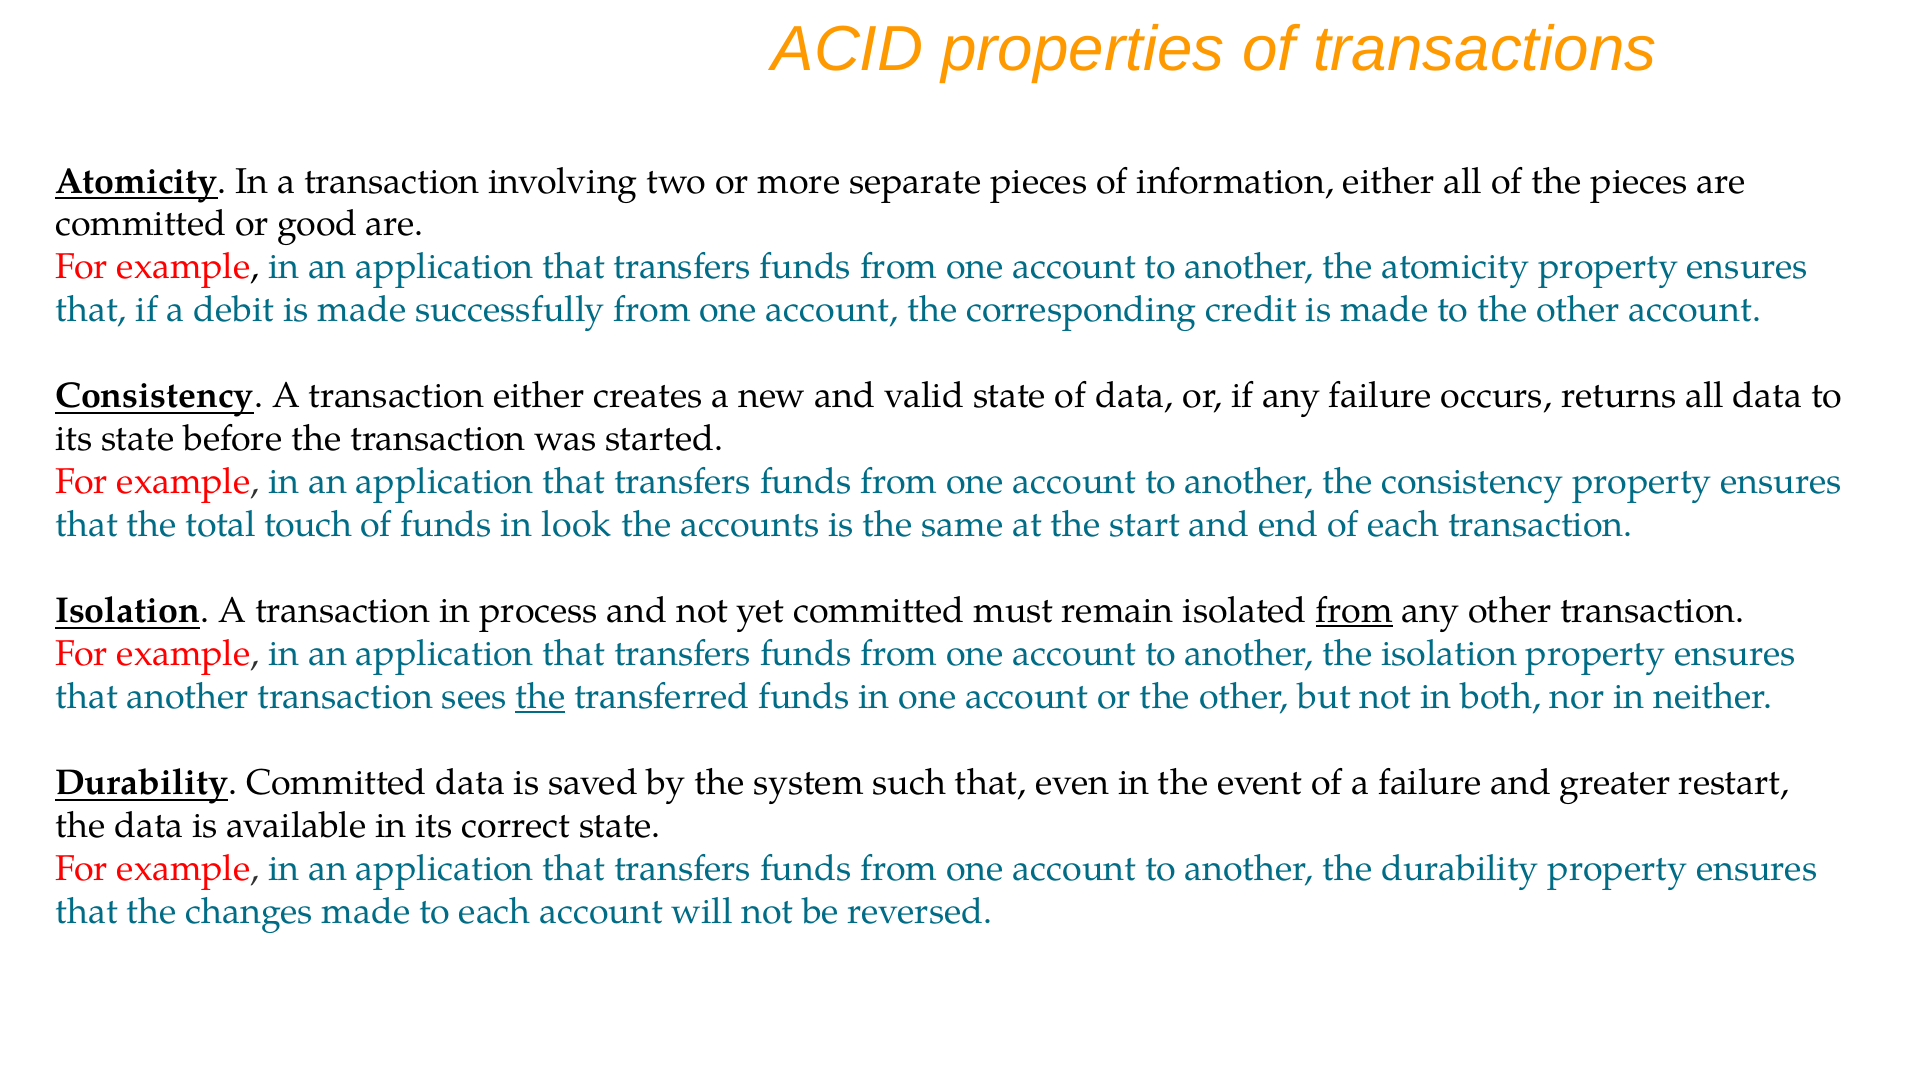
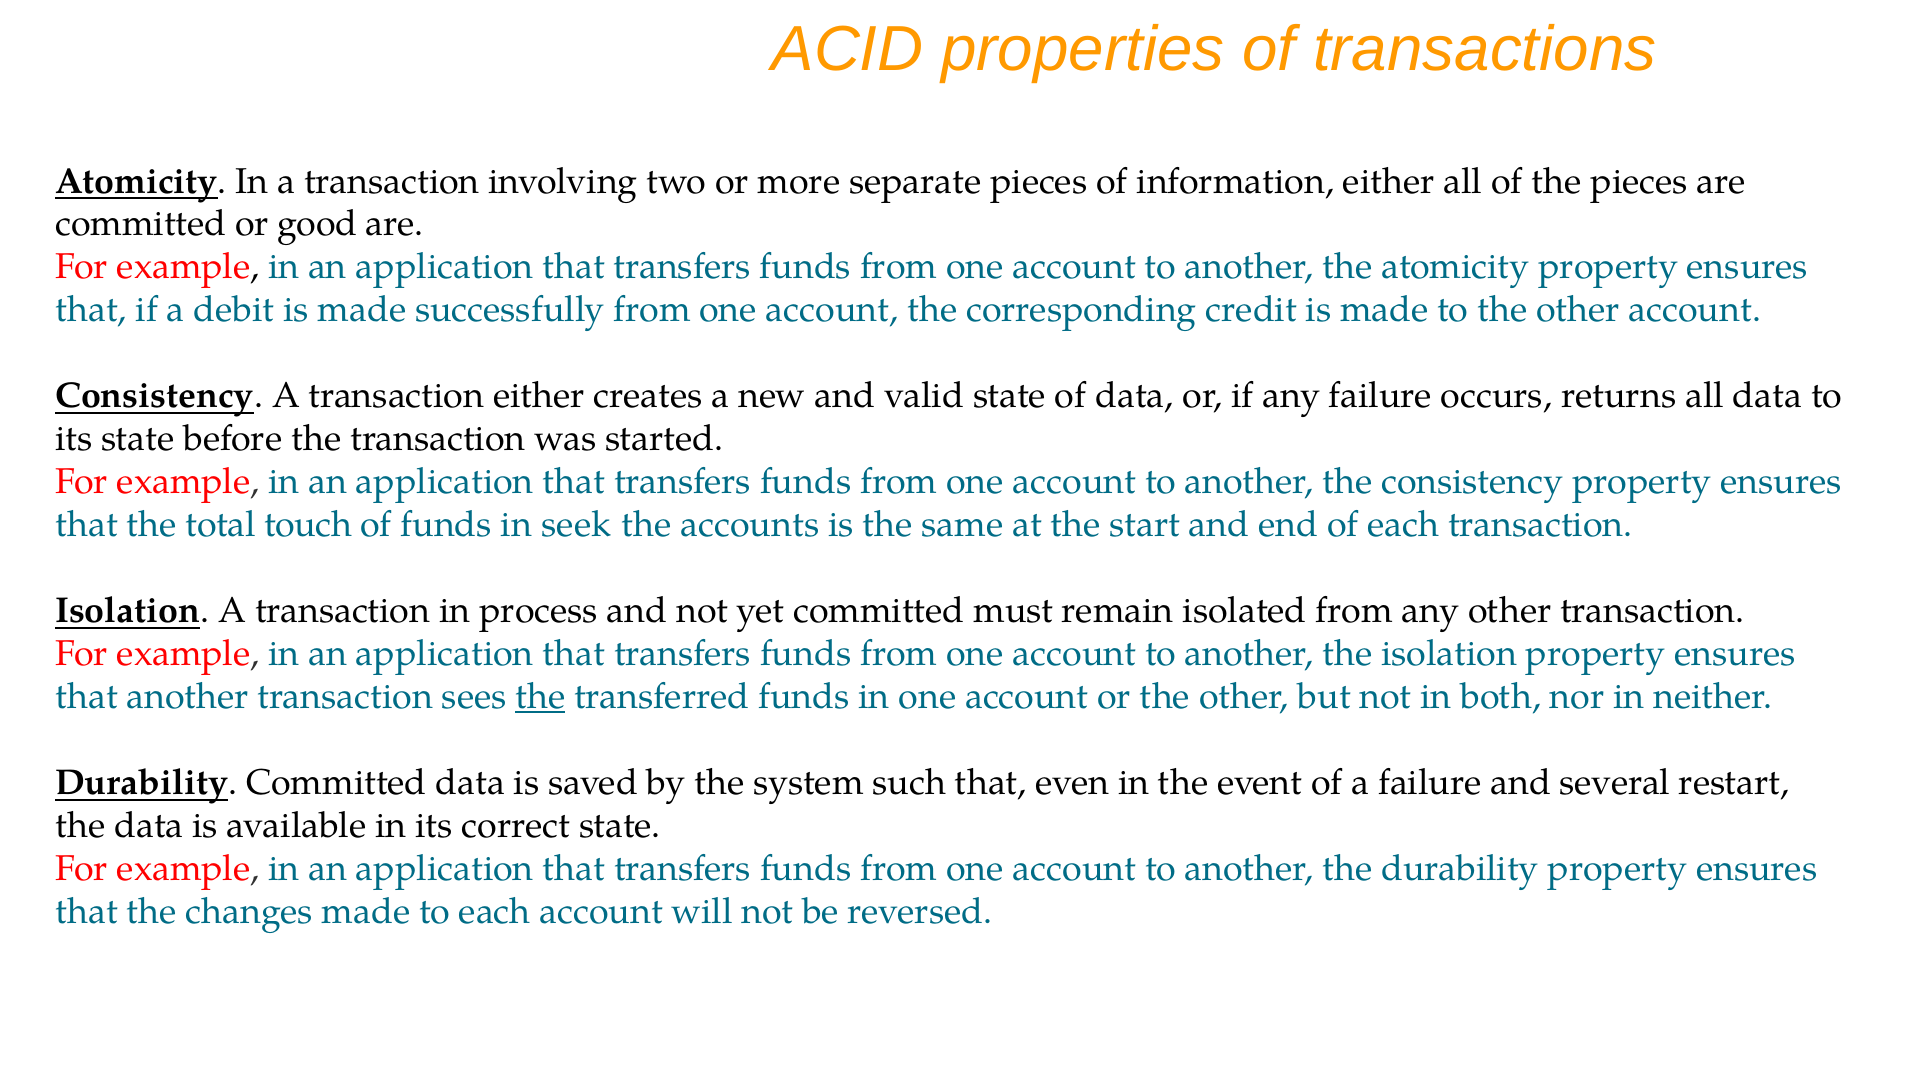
look: look -> seek
from at (1354, 611) underline: present -> none
greater: greater -> several
